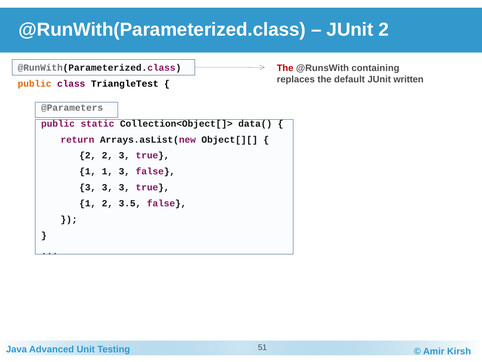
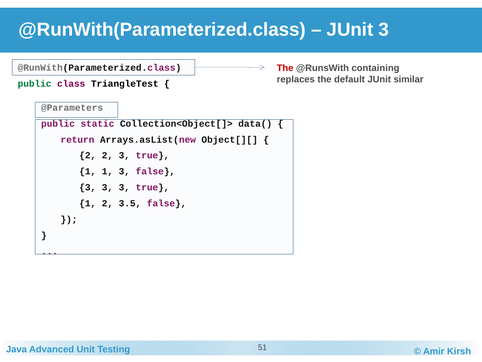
JUnit 2: 2 -> 3
written: written -> similar
public at (35, 84) colour: orange -> green
